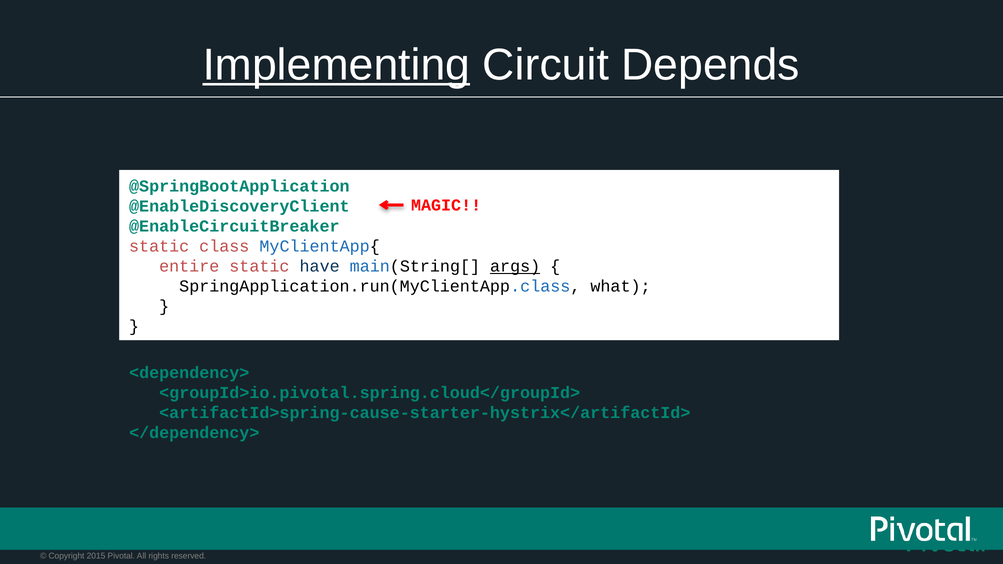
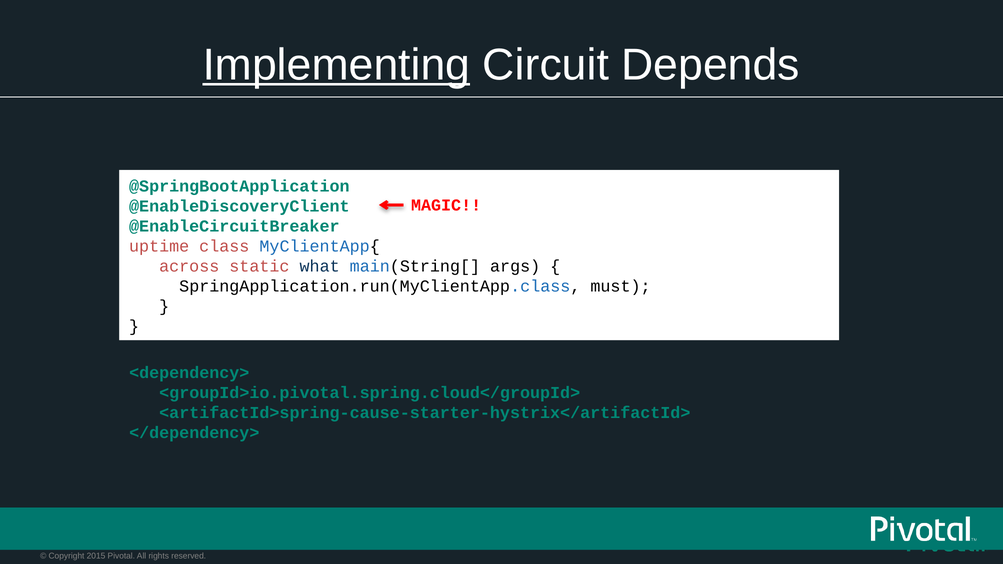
static at (159, 246): static -> uptime
entire: entire -> across
have: have -> what
args underline: present -> none
what: what -> must
